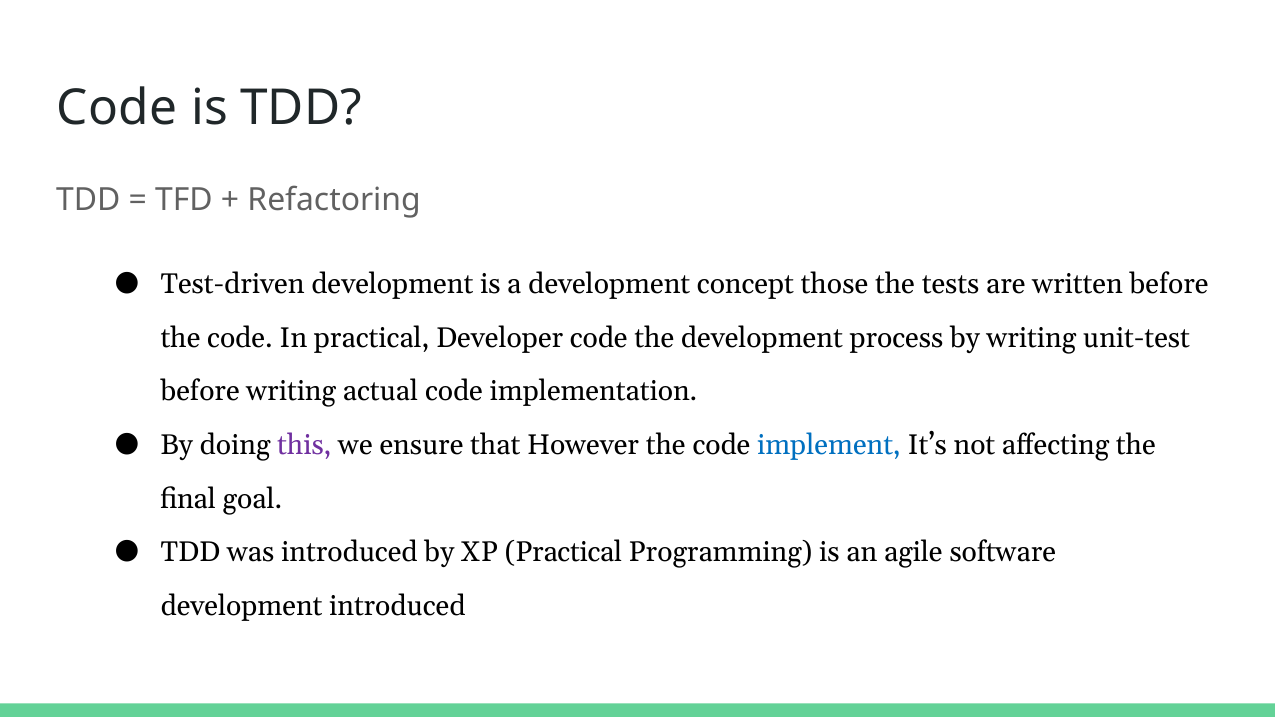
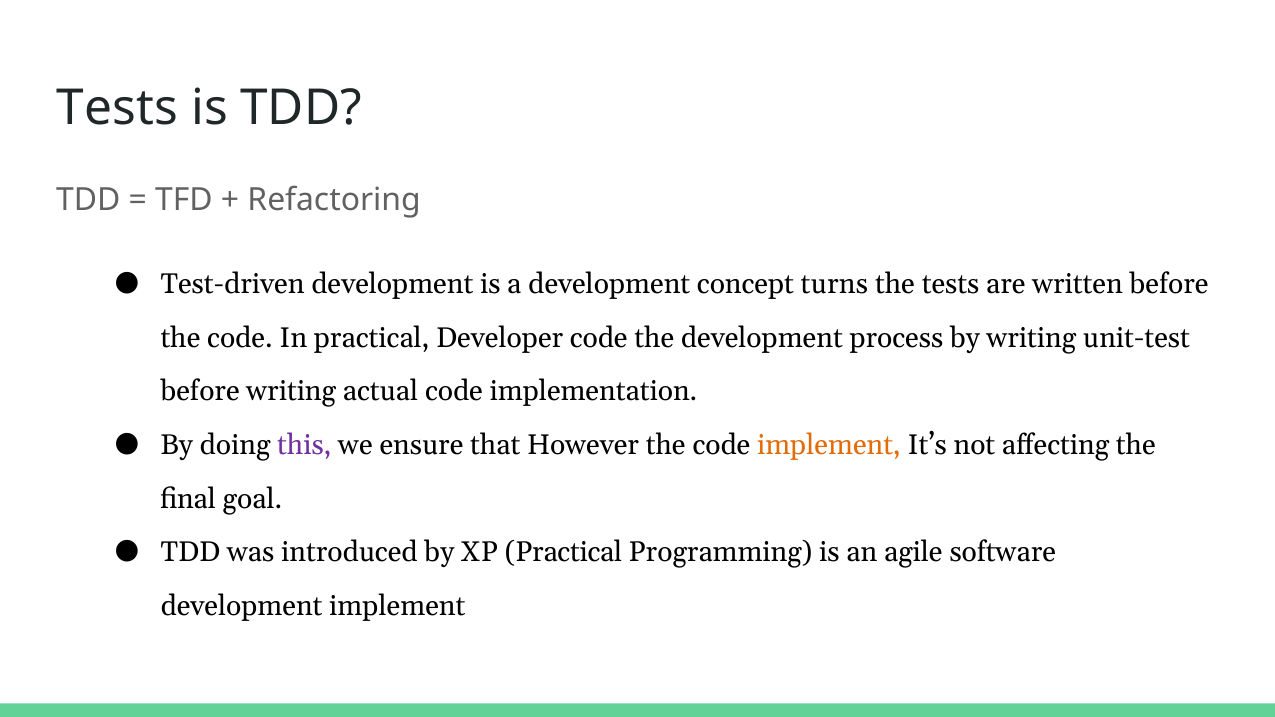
Code at (117, 108): Code -> Tests
those: those -> turns
implement at (829, 445) colour: blue -> orange
development introduced: introduced -> implement
